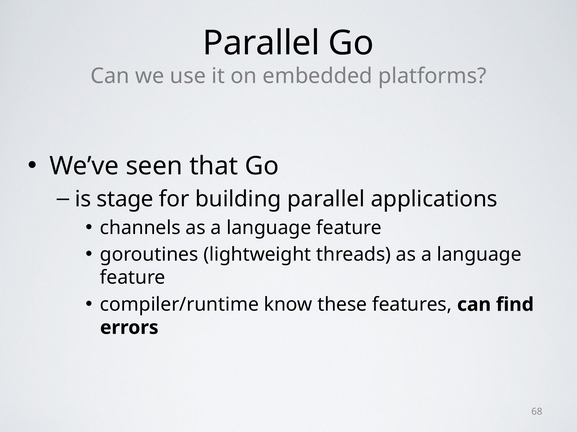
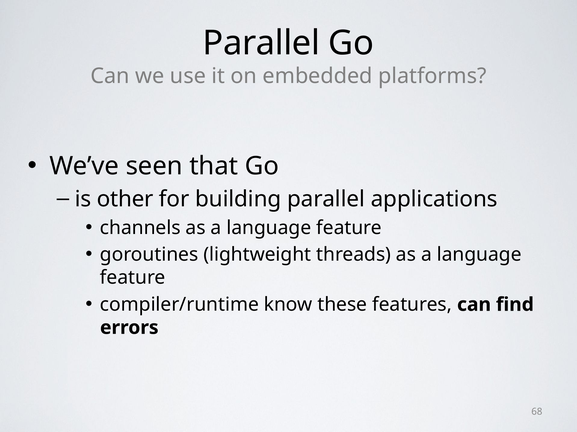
stage: stage -> other
